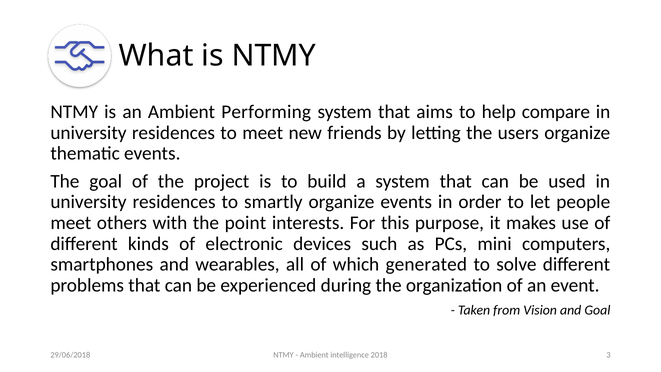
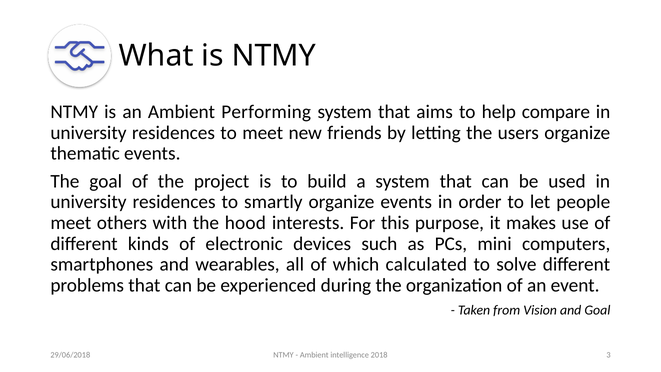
point: point -> hood
generated: generated -> calculated
